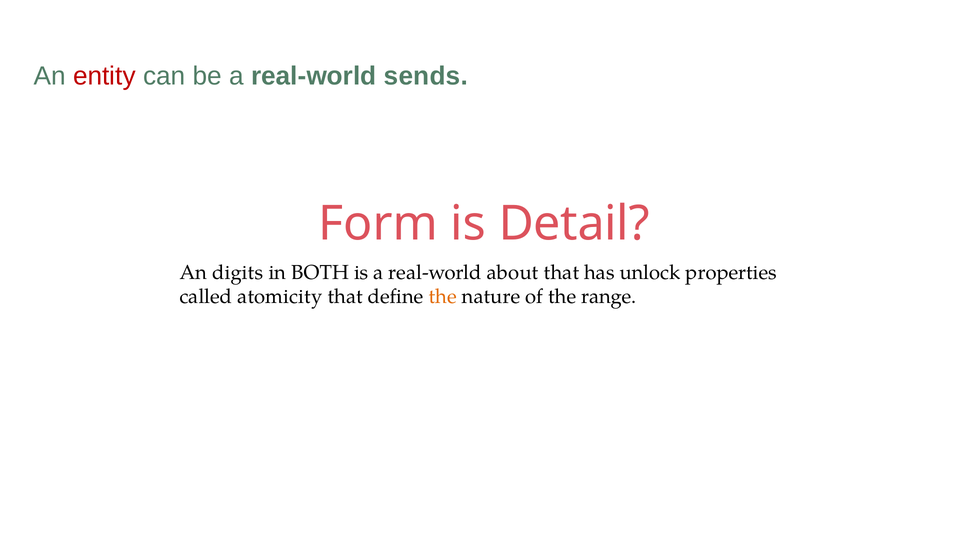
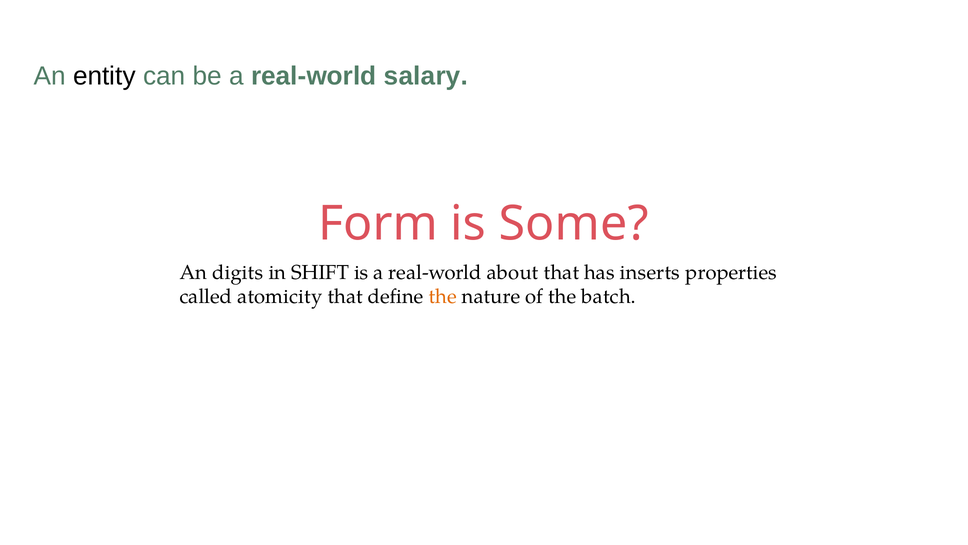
entity colour: red -> black
sends: sends -> salary
Detail: Detail -> Some
BOTH: BOTH -> SHIFT
unlock: unlock -> inserts
range: range -> batch
